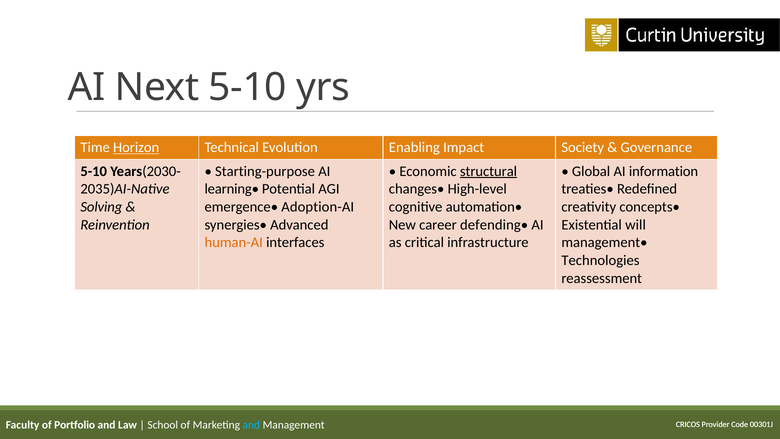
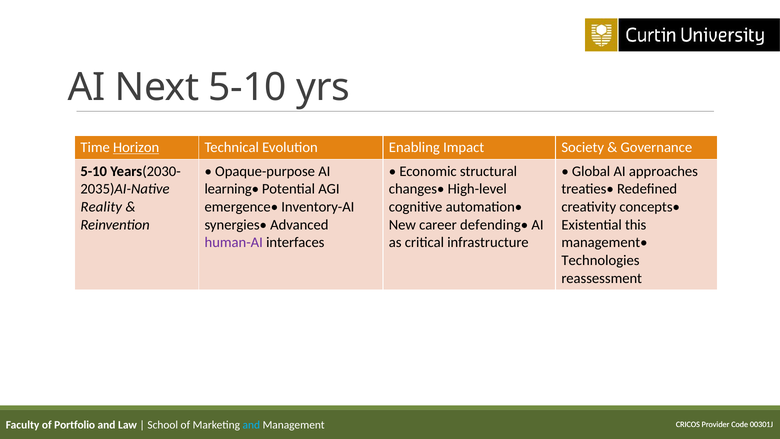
Starting-purpose: Starting-purpose -> Opaque-purpose
structural underline: present -> none
information: information -> approaches
Solving: Solving -> Reality
Adoption-AI: Adoption-AI -> Inventory-AI
will: will -> this
human-AI colour: orange -> purple
